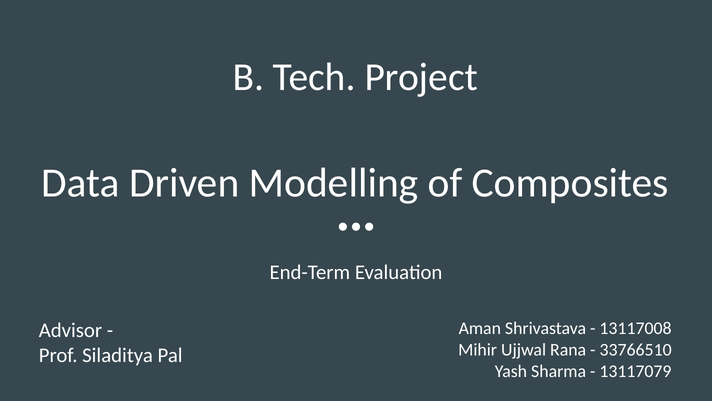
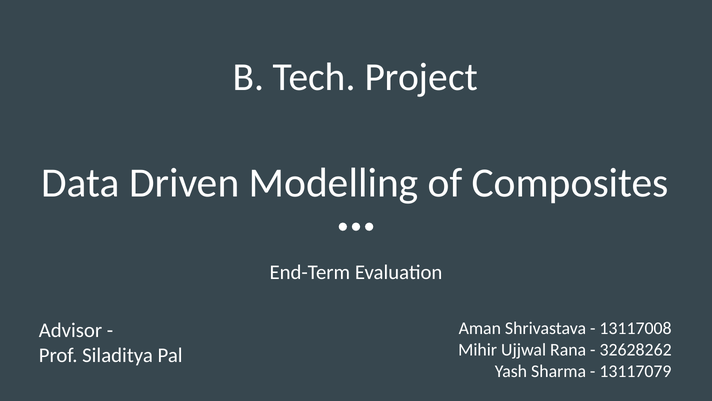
33766510: 33766510 -> 32628262
